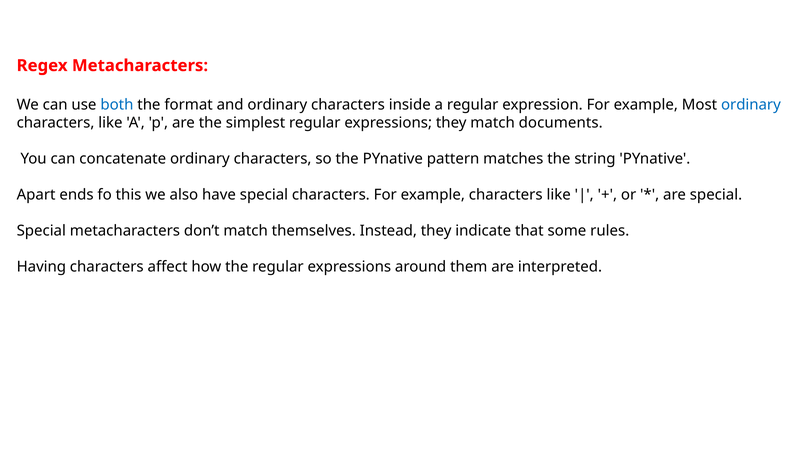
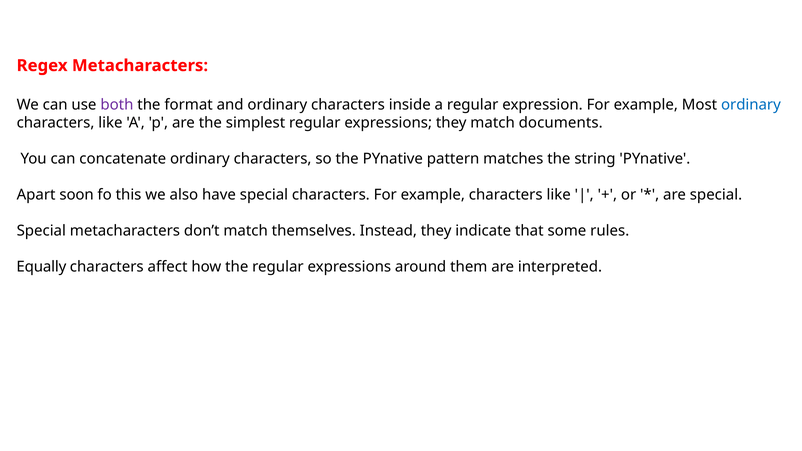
both colour: blue -> purple
ends: ends -> soon
Having: Having -> Equally
